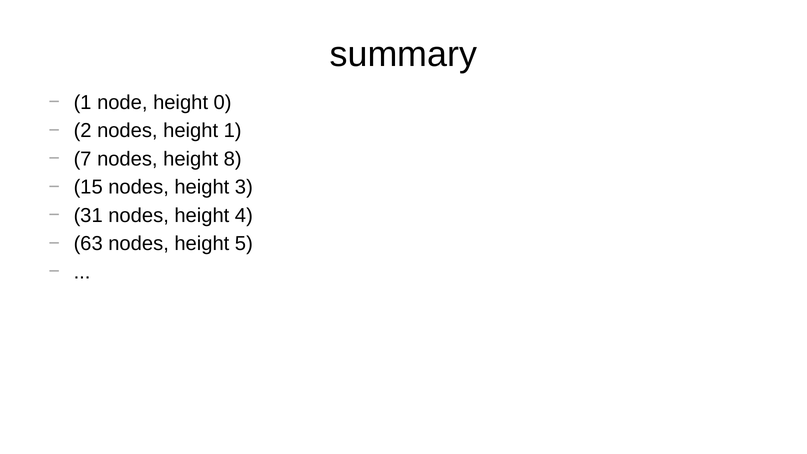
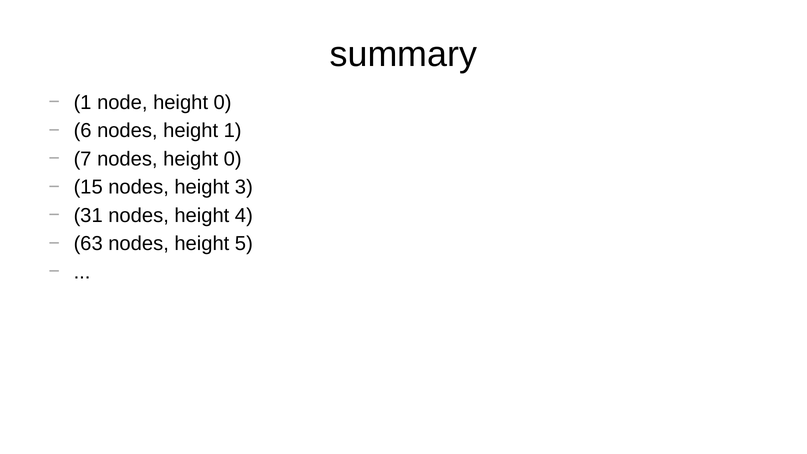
2: 2 -> 6
nodes height 8: 8 -> 0
